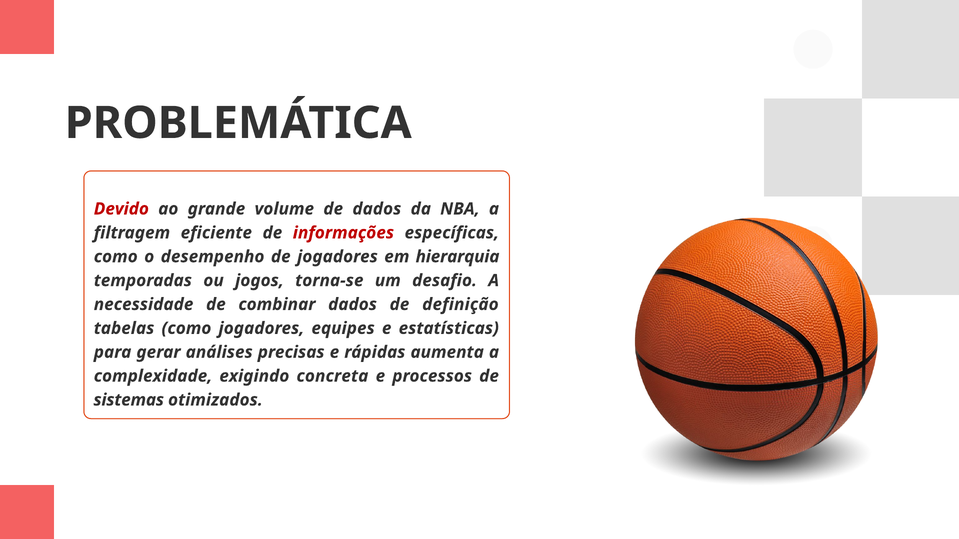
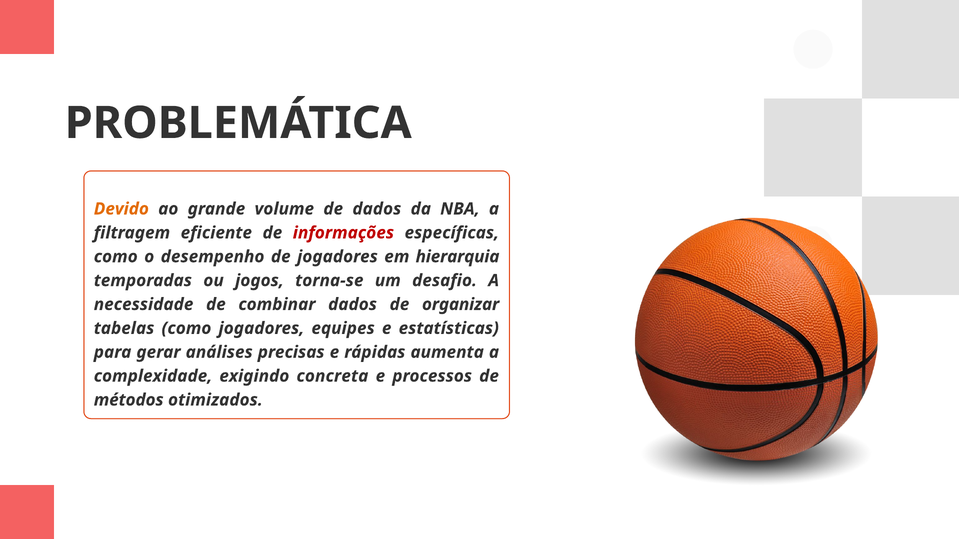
Devido colour: red -> orange
definição: definição -> organizar
sistemas: sistemas -> métodos
